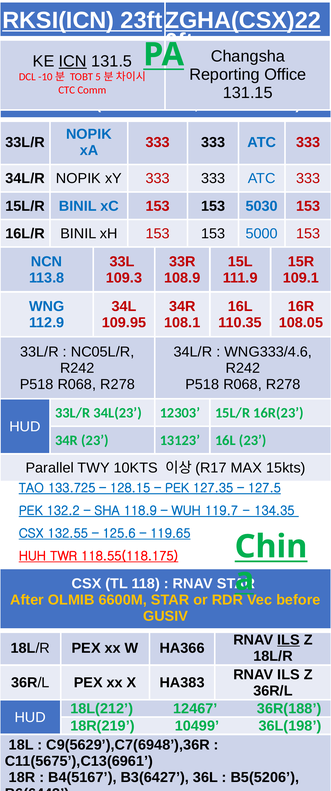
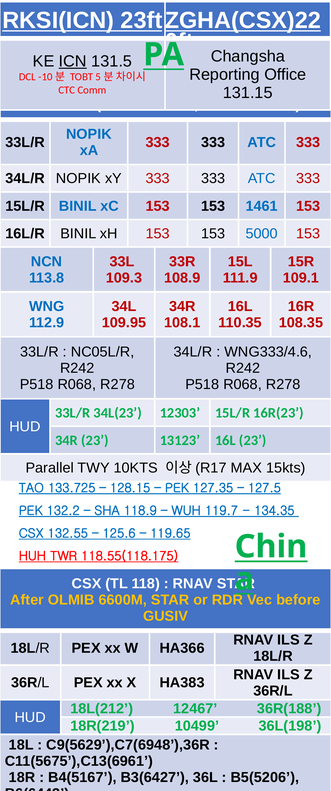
5030: 5030 -> 1461
108.05: 108.05 -> 108.35
ILS at (288, 641) underline: present -> none
